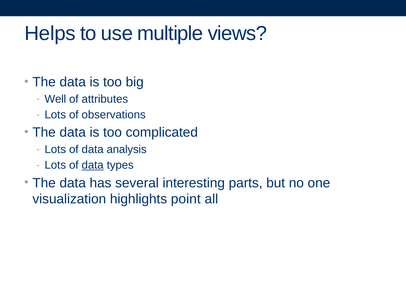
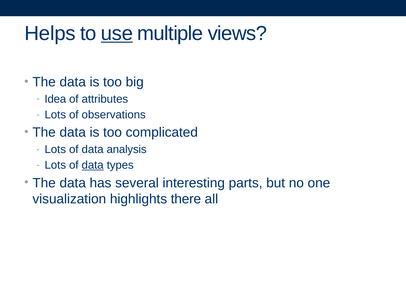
use underline: none -> present
Well: Well -> Idea
point: point -> there
